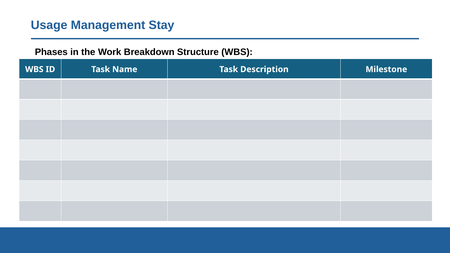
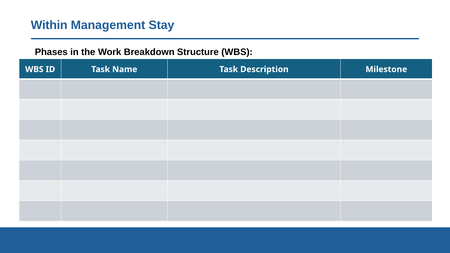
Usage: Usage -> Within
